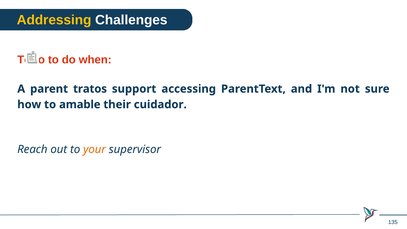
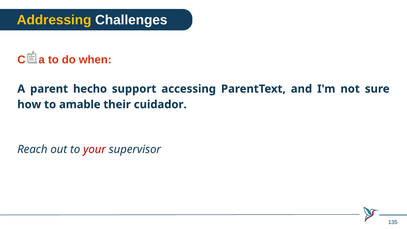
Todo: Todo -> Casa
tratos: tratos -> hecho
your colour: orange -> red
